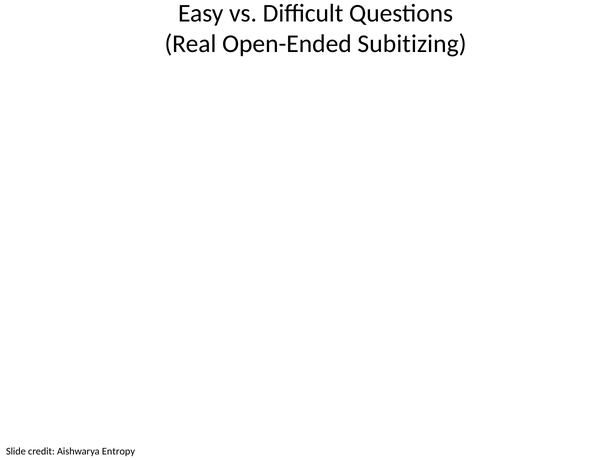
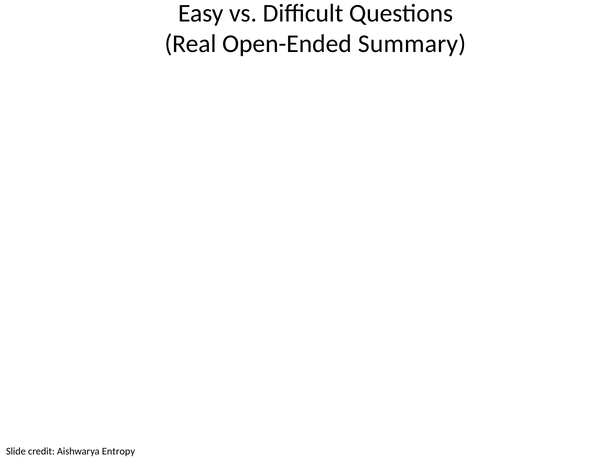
Subitizing: Subitizing -> Summary
